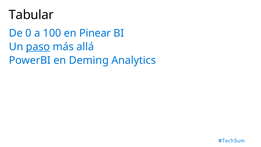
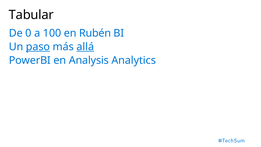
Pinear: Pinear -> Rubén
allá underline: none -> present
Deming: Deming -> Analysis
